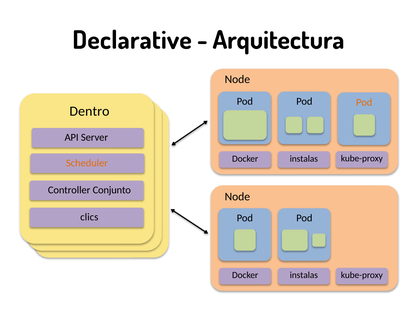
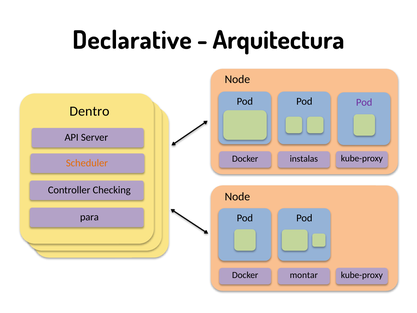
Pod at (364, 102) colour: orange -> purple
Conjunto: Conjunto -> Checking
clics: clics -> para
instalas at (304, 275): instalas -> montar
